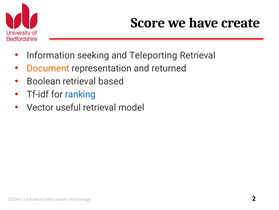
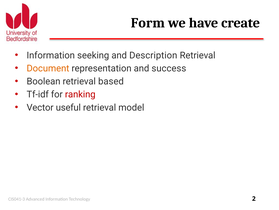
Score: Score -> Form
Teleporting: Teleporting -> Description
returned: returned -> success
ranking colour: blue -> red
